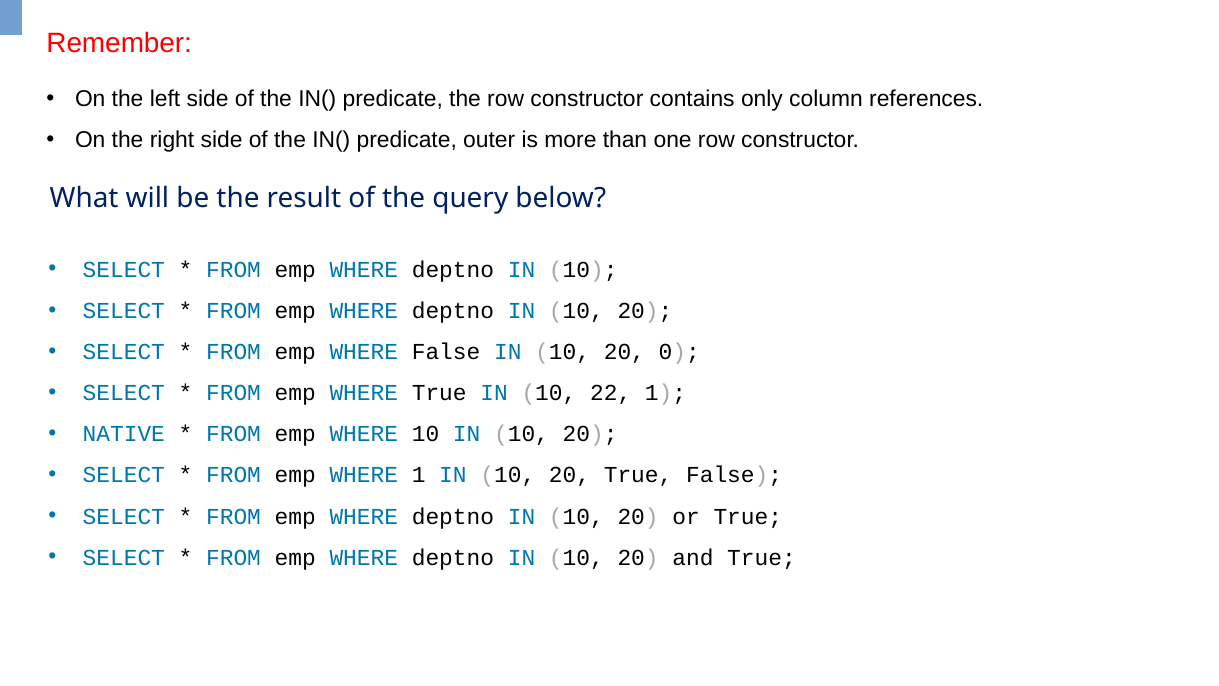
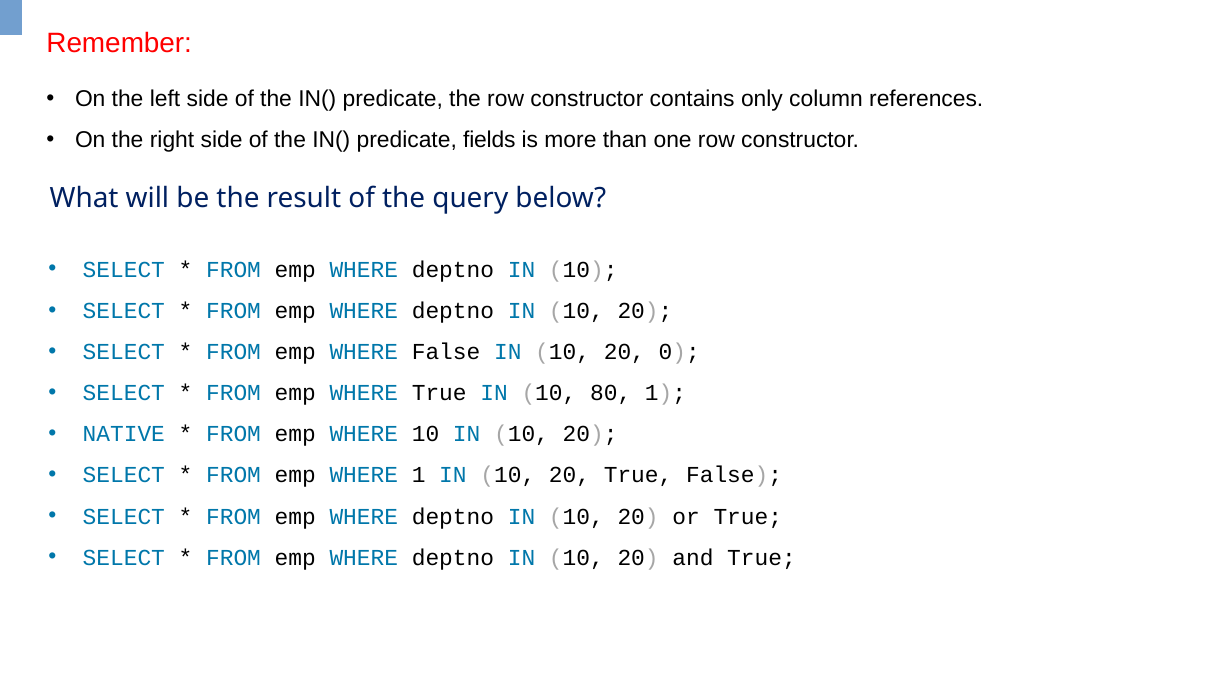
outer: outer -> fields
22: 22 -> 80
